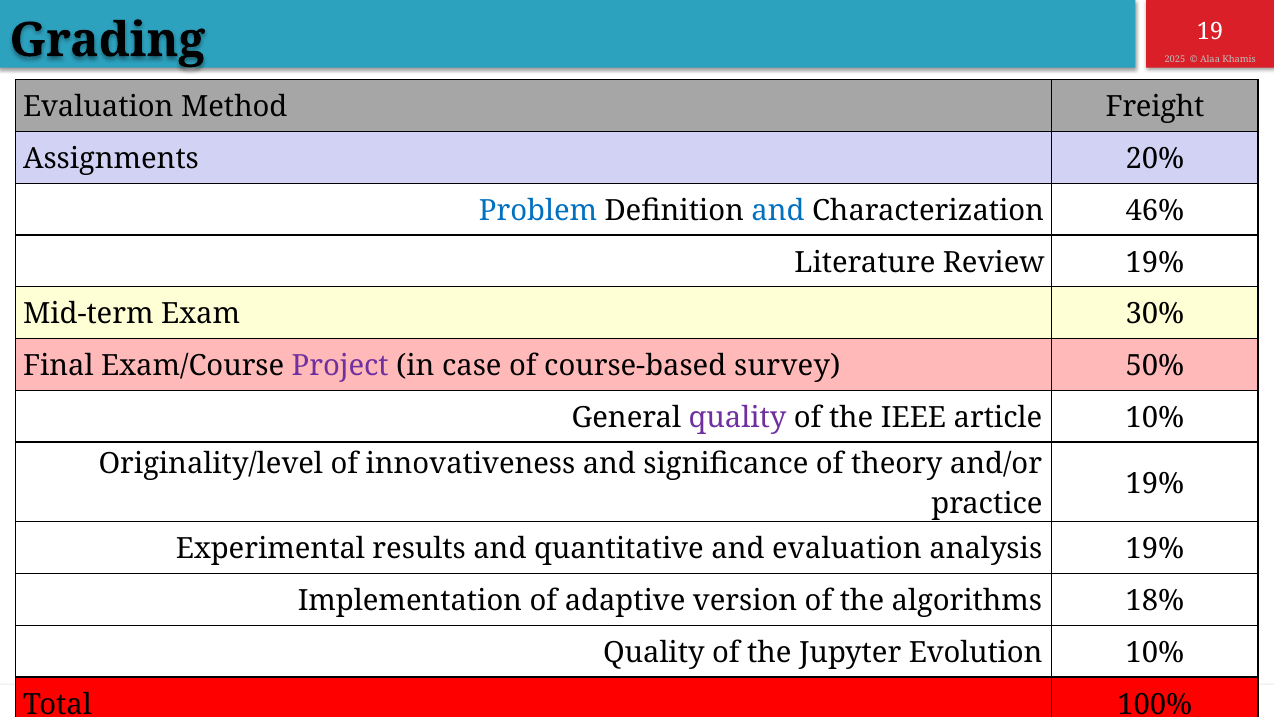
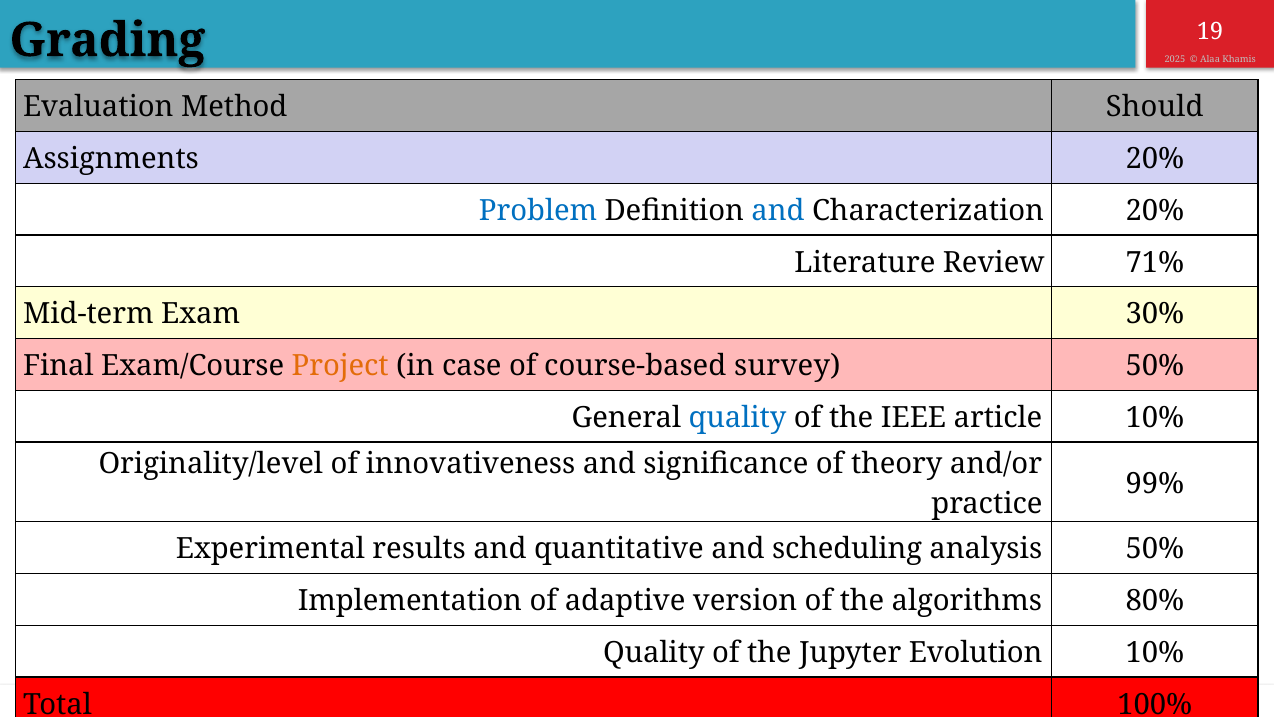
Freight: Freight -> Should
Characterization 46%: 46% -> 20%
Review 19%: 19% -> 71%
Project at (340, 366) colour: purple -> orange
quality at (737, 418) colour: purple -> blue
19% at (1155, 483): 19% -> 99%
and evaluation: evaluation -> scheduling
analysis 19%: 19% -> 50%
18%: 18% -> 80%
